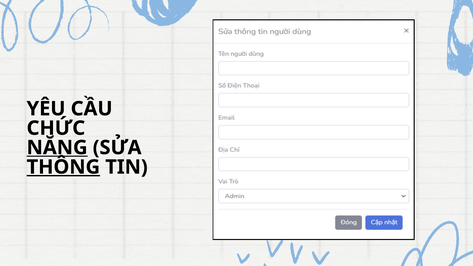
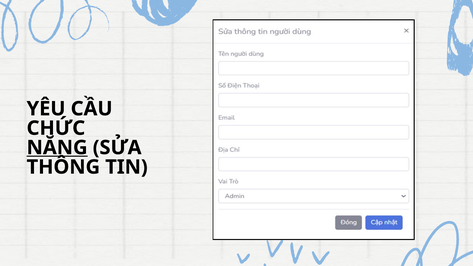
THÔNG underline: present -> none
